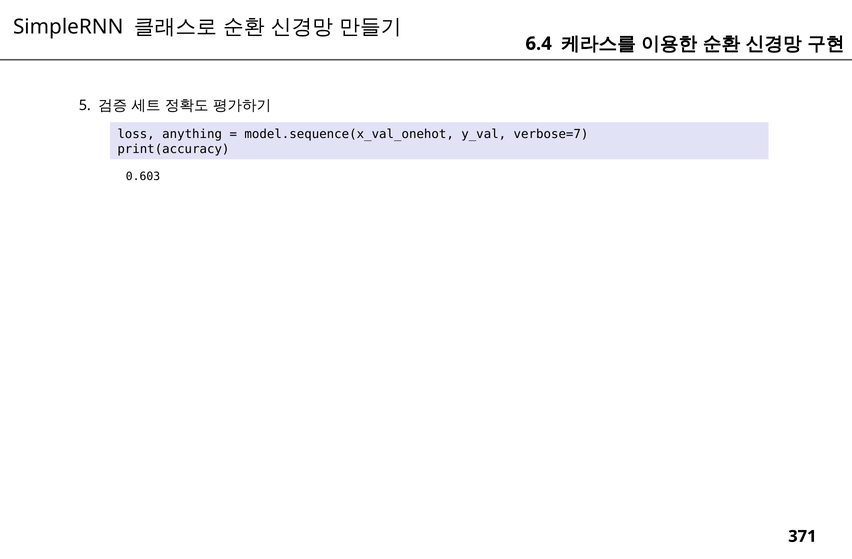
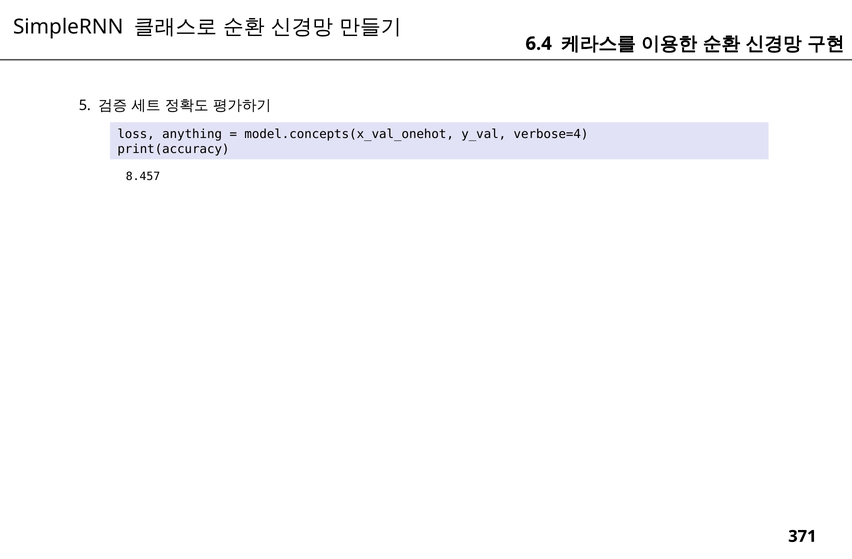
model.sequence(x_val_onehot: model.sequence(x_val_onehot -> model.concepts(x_val_onehot
verbose=7: verbose=7 -> verbose=4
0.603: 0.603 -> 8.457
